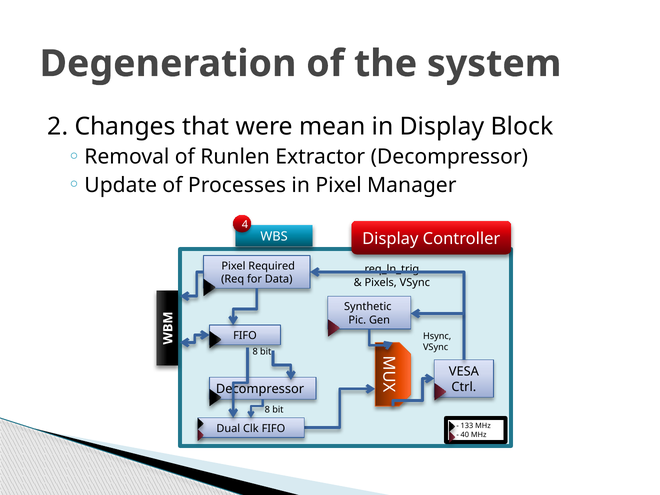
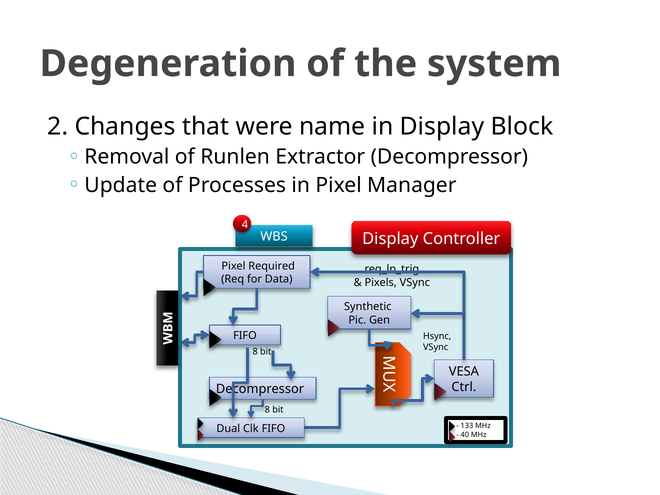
mean: mean -> name
